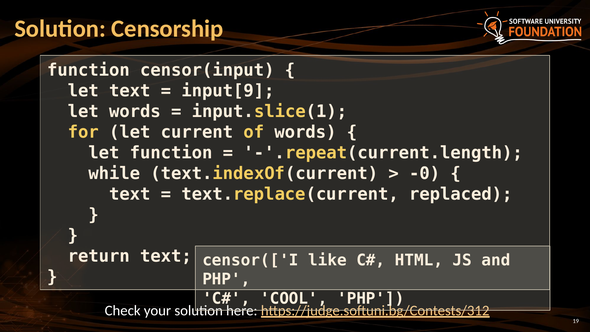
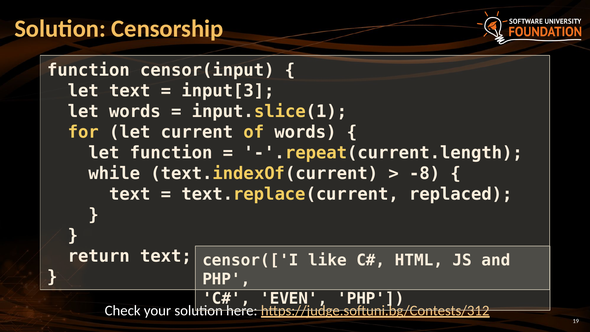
input[9: input[9 -> input[3
-0: -0 -> -8
COOL: COOL -> EVEN
